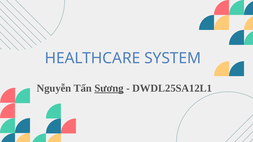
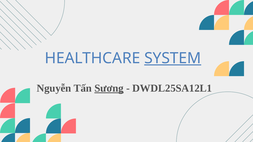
SYSTEM underline: none -> present
